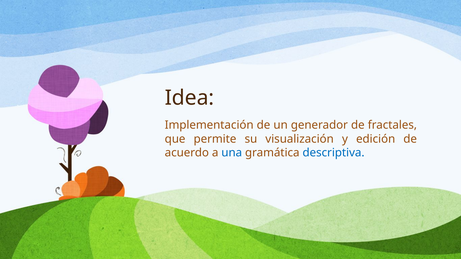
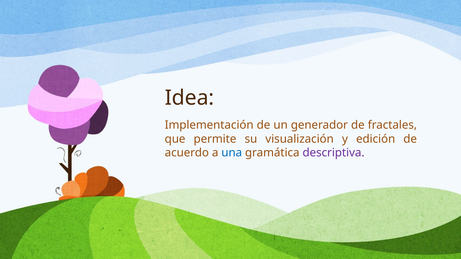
descriptiva colour: blue -> purple
